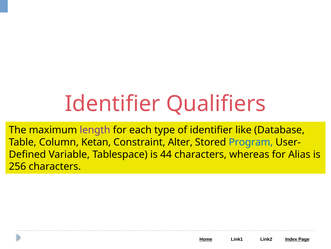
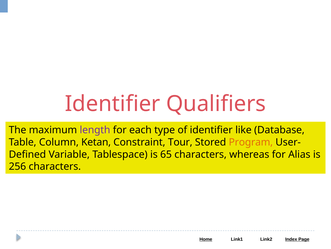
Alter: Alter -> Tour
Program colour: blue -> orange
44: 44 -> 65
